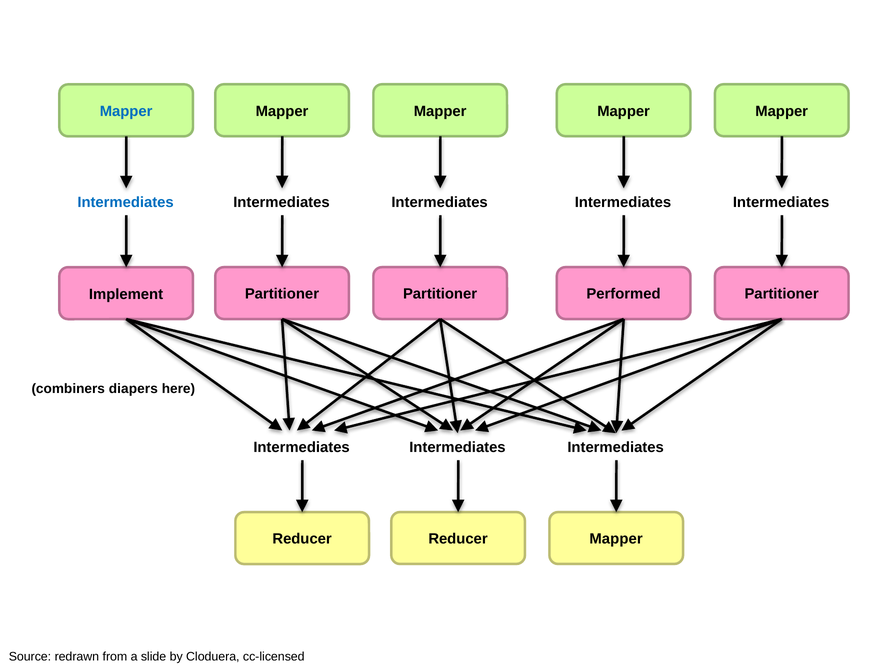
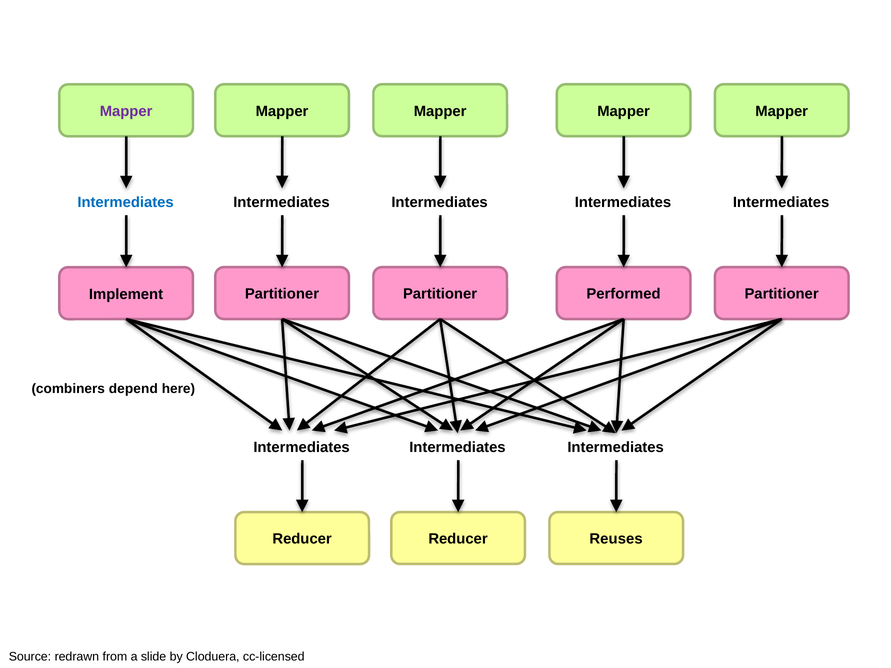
Mapper at (126, 111) colour: blue -> purple
diapers: diapers -> depend
Reducer Mapper: Mapper -> Reuses
